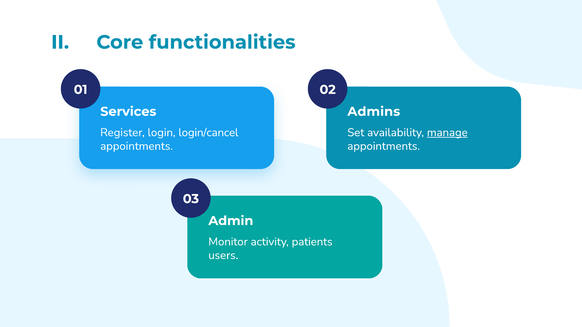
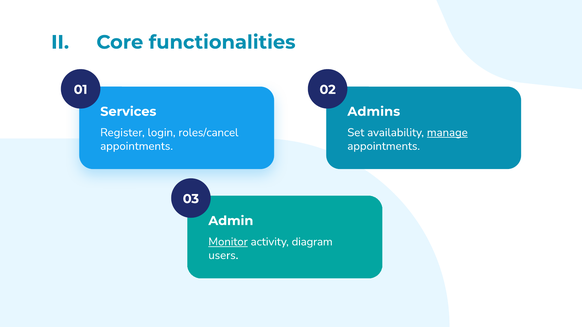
login/cancel: login/cancel -> roles/cancel
Monitor underline: none -> present
patients: patients -> diagram
